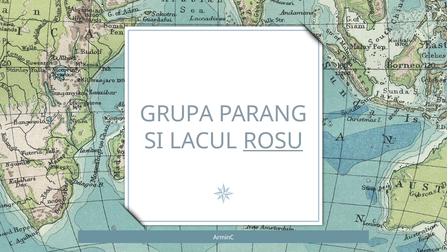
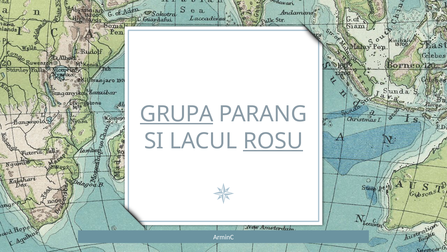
GRUPA underline: none -> present
